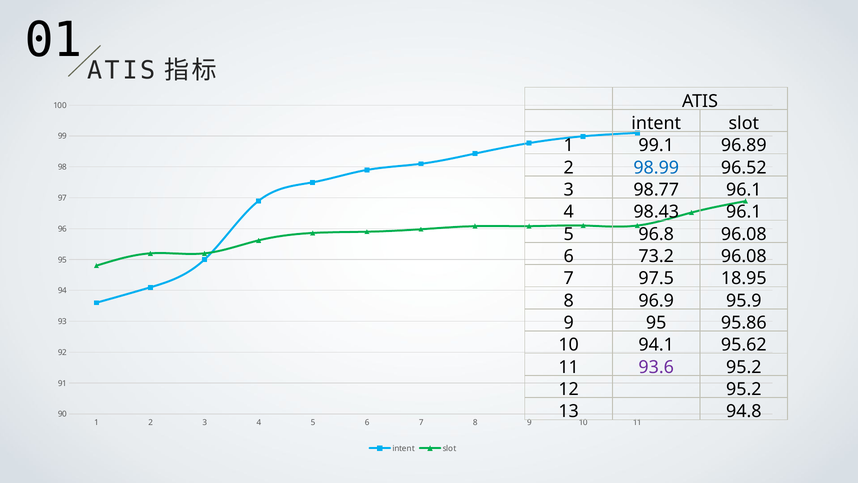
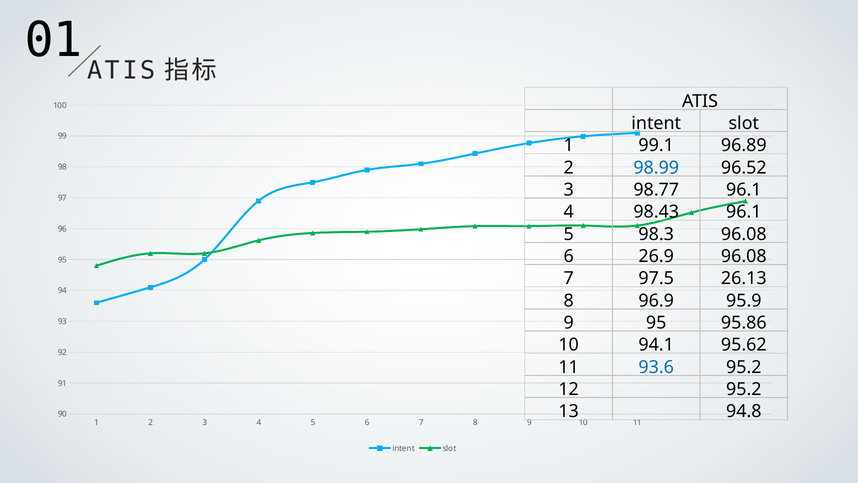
96.8: 96.8 -> 98.3
73.2: 73.2 -> 26.9
18.95: 18.95 -> 26.13
93.6 colour: purple -> blue
